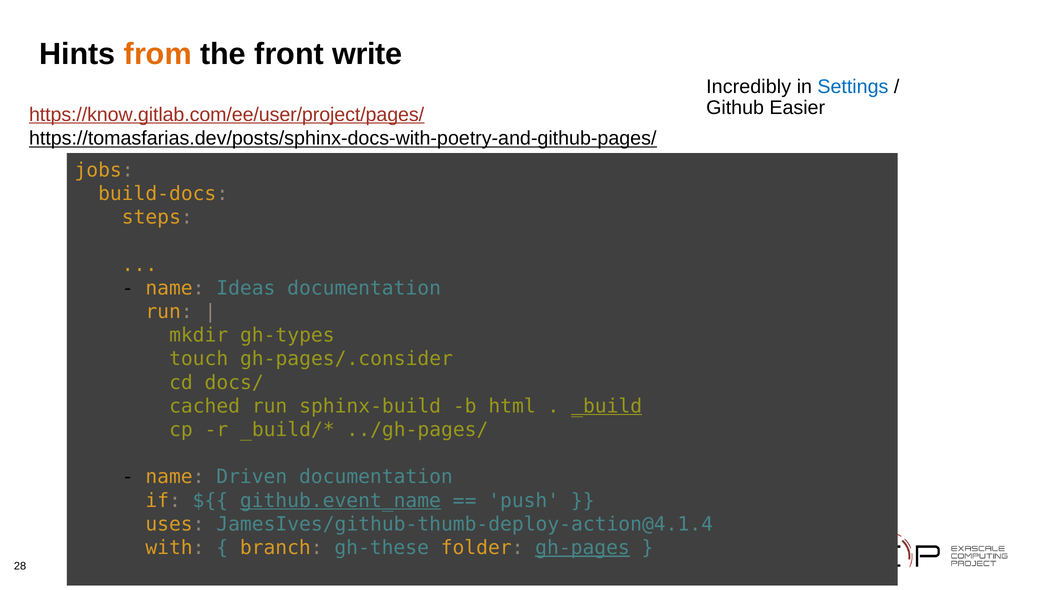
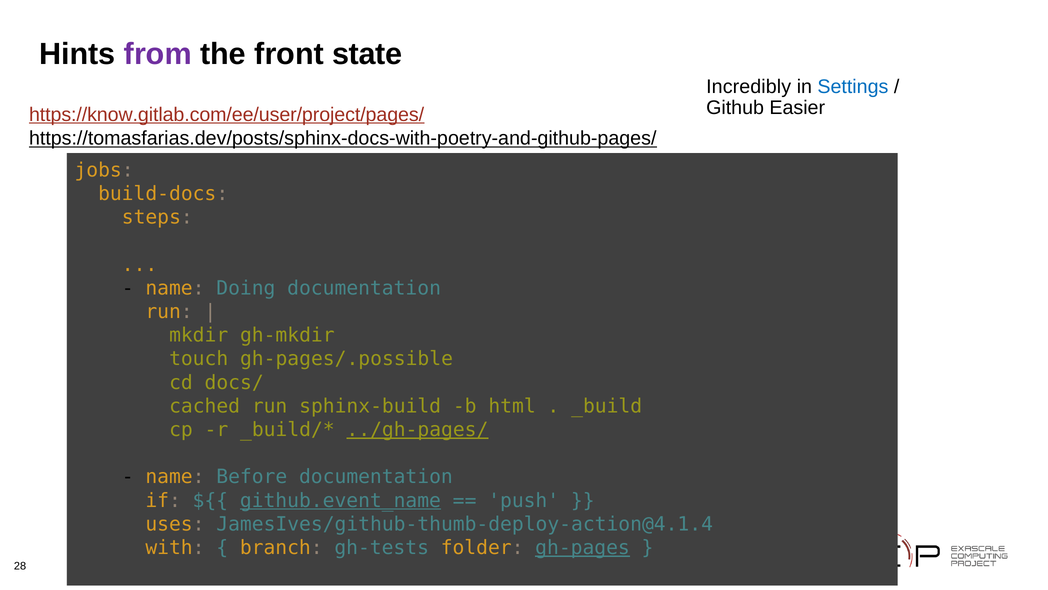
from colour: orange -> purple
write: write -> state
Ideas: Ideas -> Doing
gh-types: gh-types -> gh-mkdir
gh-pages/.consider: gh-pages/.consider -> gh-pages/.possible
_build underline: present -> none
../gh-pages/ underline: none -> present
Driven: Driven -> Before
gh-these: gh-these -> gh-tests
